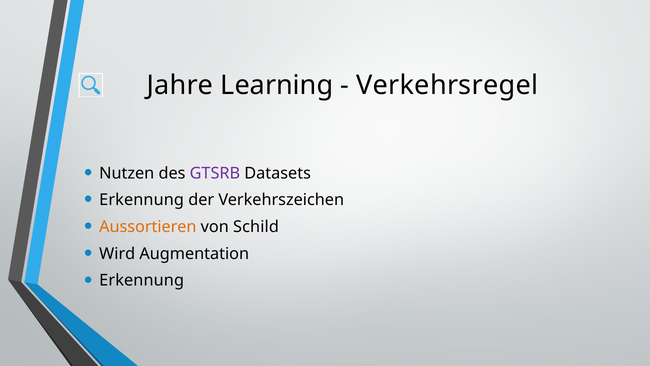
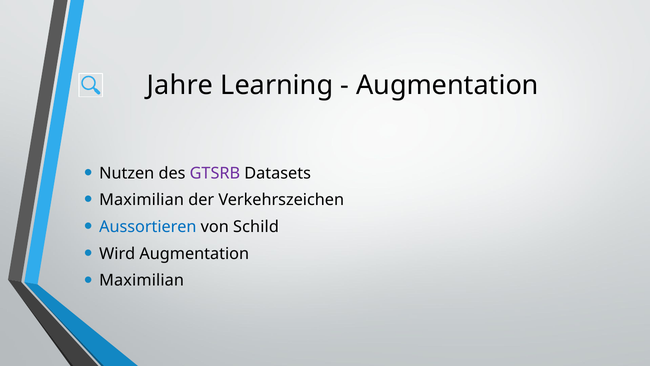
Verkehrsregel at (447, 85): Verkehrsregel -> Augmentation
Erkennung at (142, 200): Erkennung -> Maximilian
Aussortieren colour: orange -> blue
Erkennung at (142, 280): Erkennung -> Maximilian
